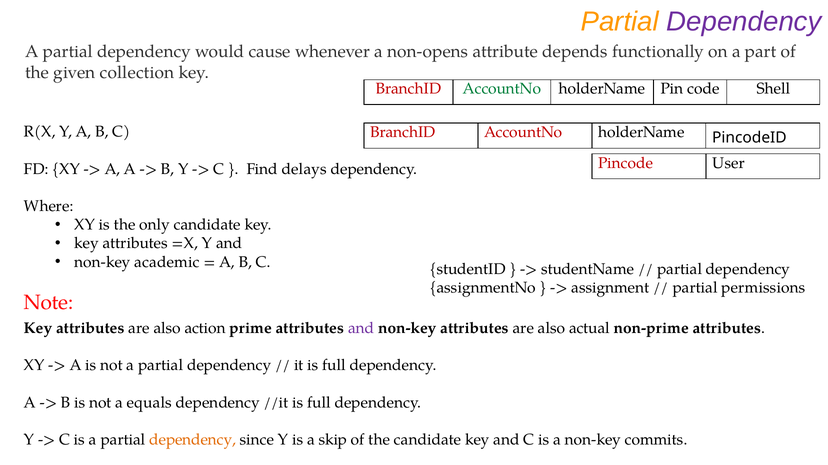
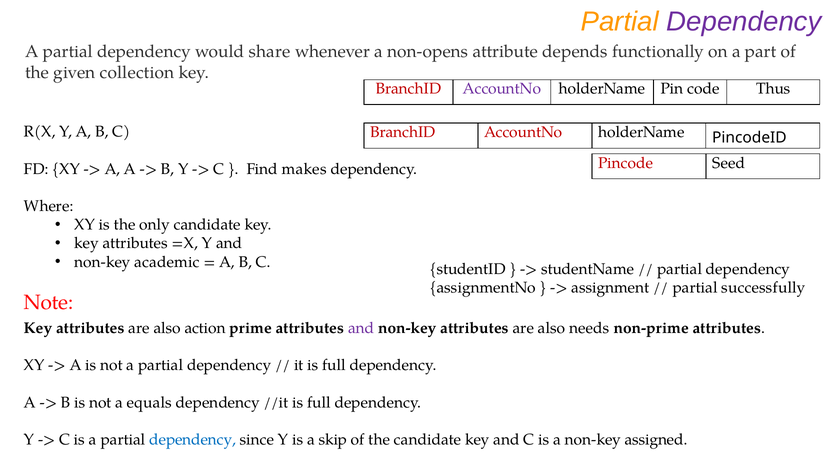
cause: cause -> share
AccountNo at (502, 89) colour: green -> purple
Shell: Shell -> Thus
User: User -> Seed
delays: delays -> makes
permissions: permissions -> successfully
actual: actual -> needs
dependency at (193, 440) colour: orange -> blue
commits: commits -> assigned
